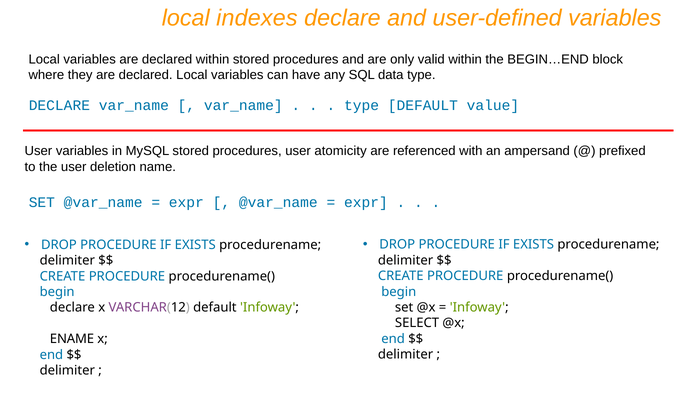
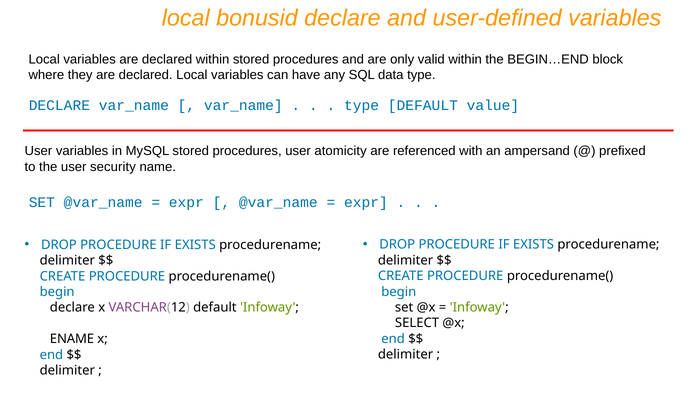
indexes: indexes -> bonusid
deletion: deletion -> security
